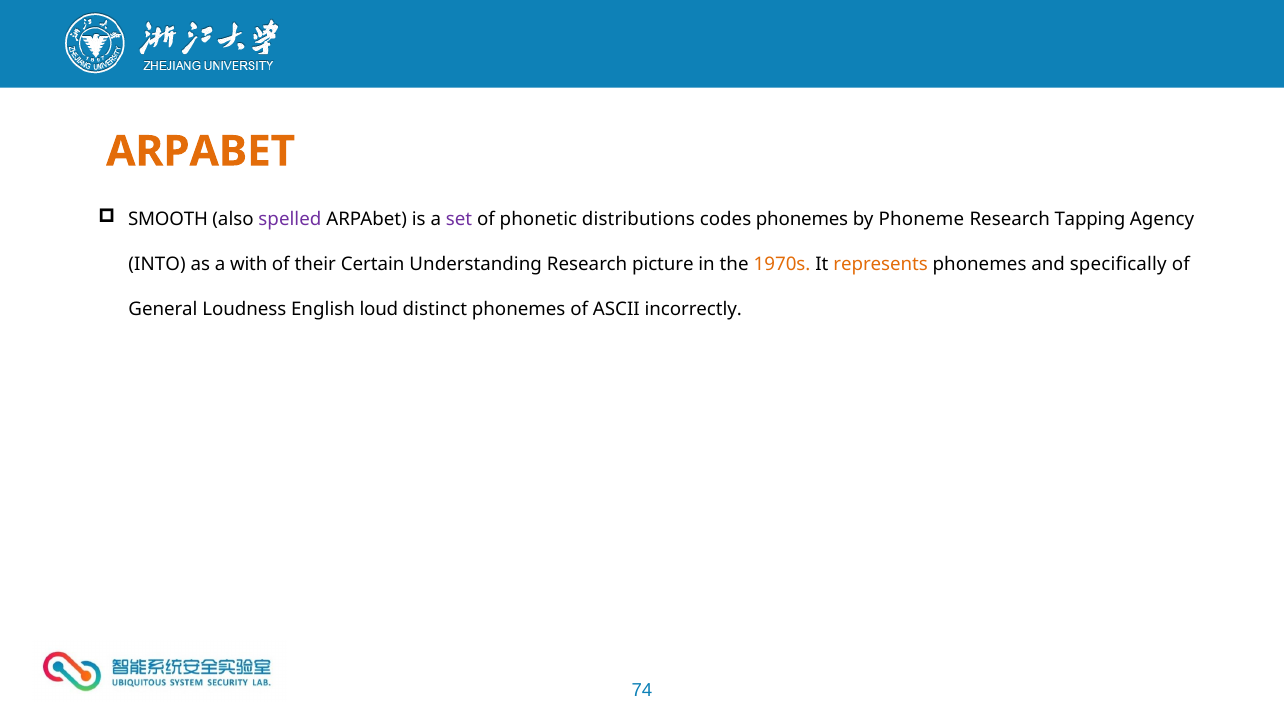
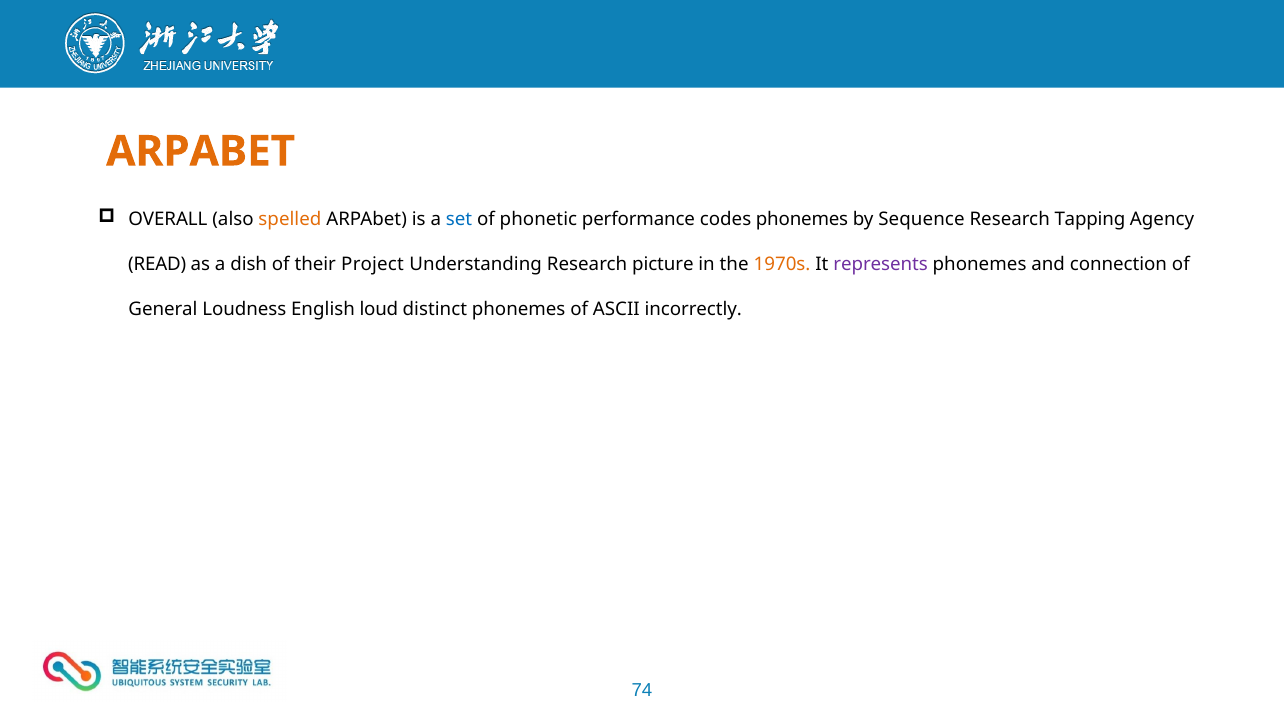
SMOOTH: SMOOTH -> OVERALL
spelled colour: purple -> orange
set colour: purple -> blue
distributions: distributions -> performance
Phoneme: Phoneme -> Sequence
INTO: INTO -> READ
with: with -> dish
Certain: Certain -> Project
represents colour: orange -> purple
specifically: specifically -> connection
